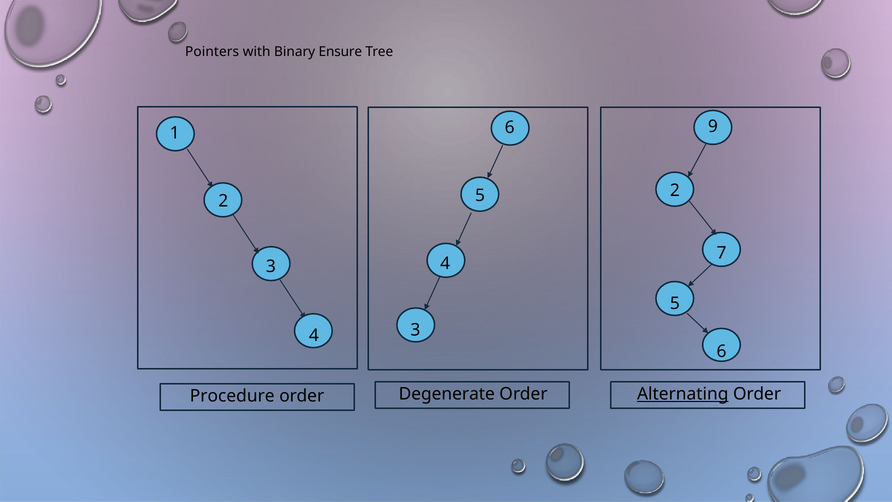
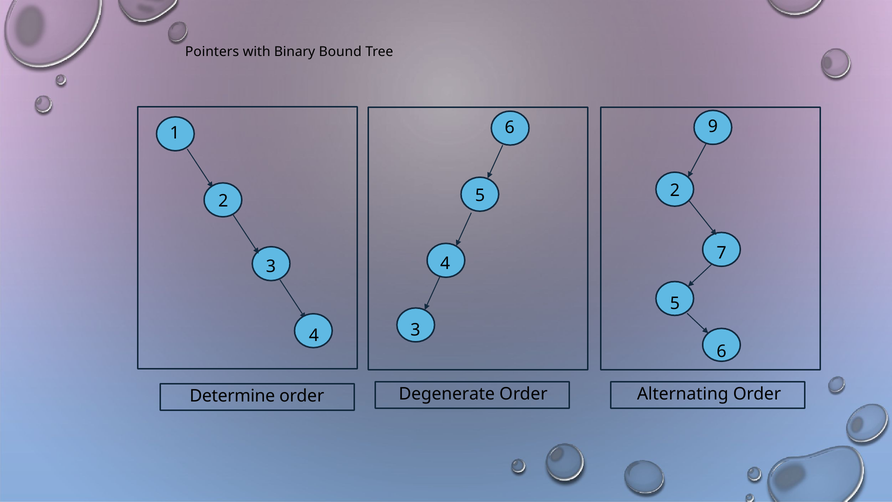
Ensure: Ensure -> Bound
Alternating underline: present -> none
Procedure: Procedure -> Determine
